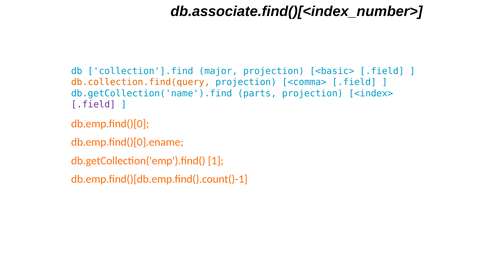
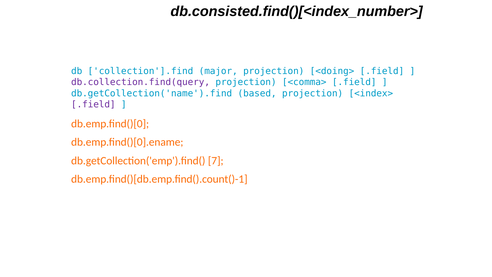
db.associate.find()[<index_number>: db.associate.find()[<index_number> -> db.consisted.find()[<index_number>
<basic>: <basic> -> <doing>
db.collection.find(query colour: orange -> purple
parts: parts -> based
1: 1 -> 7
